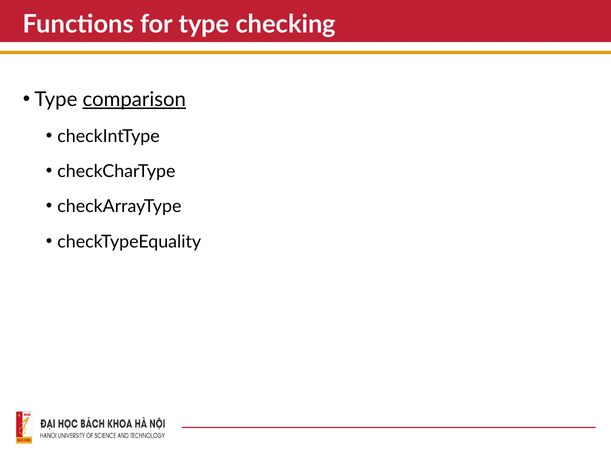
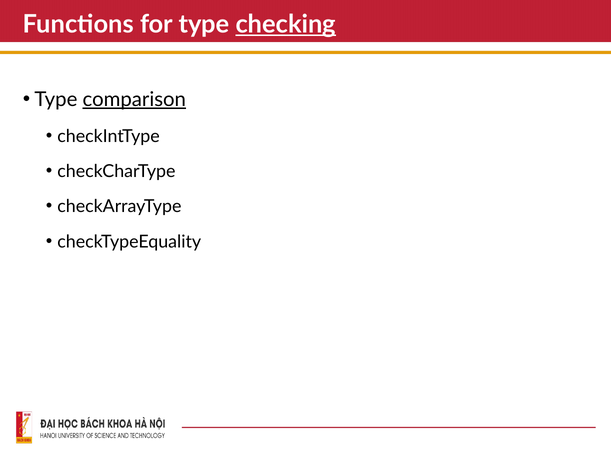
checking underline: none -> present
